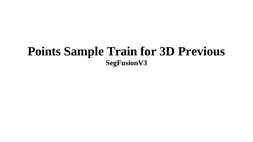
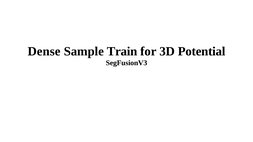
Points: Points -> Dense
Previous: Previous -> Potential
